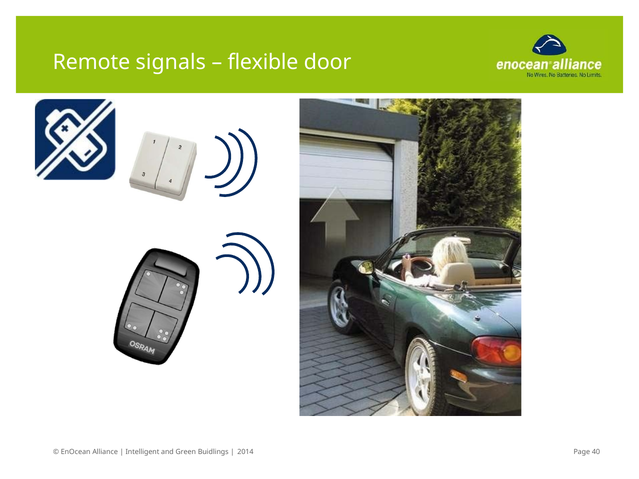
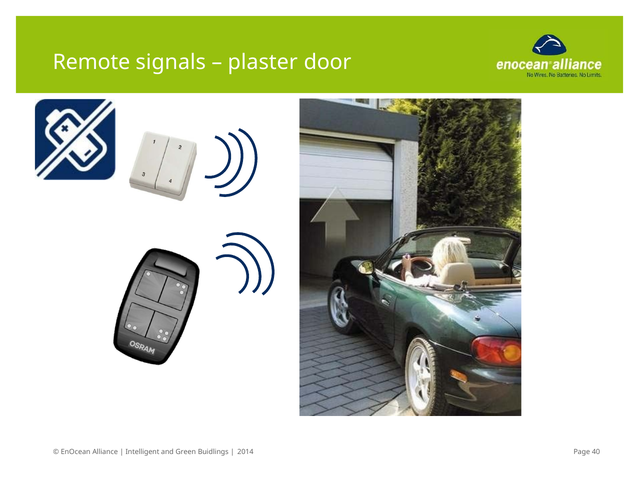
flexible: flexible -> plaster
